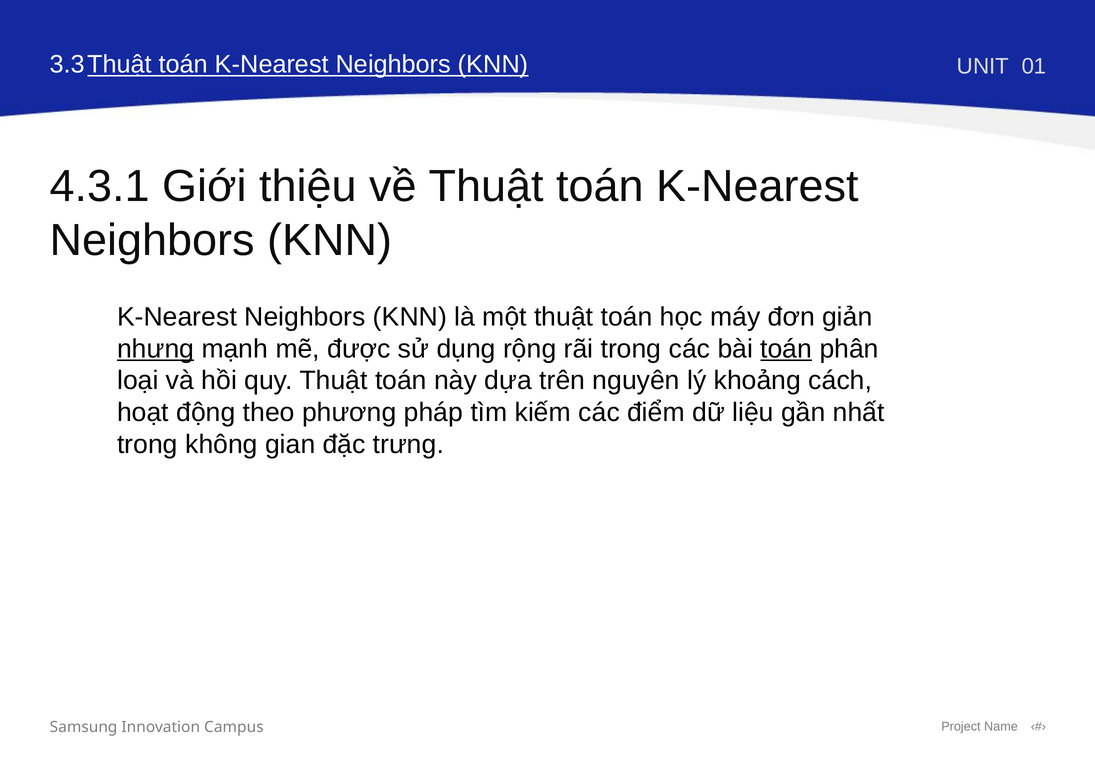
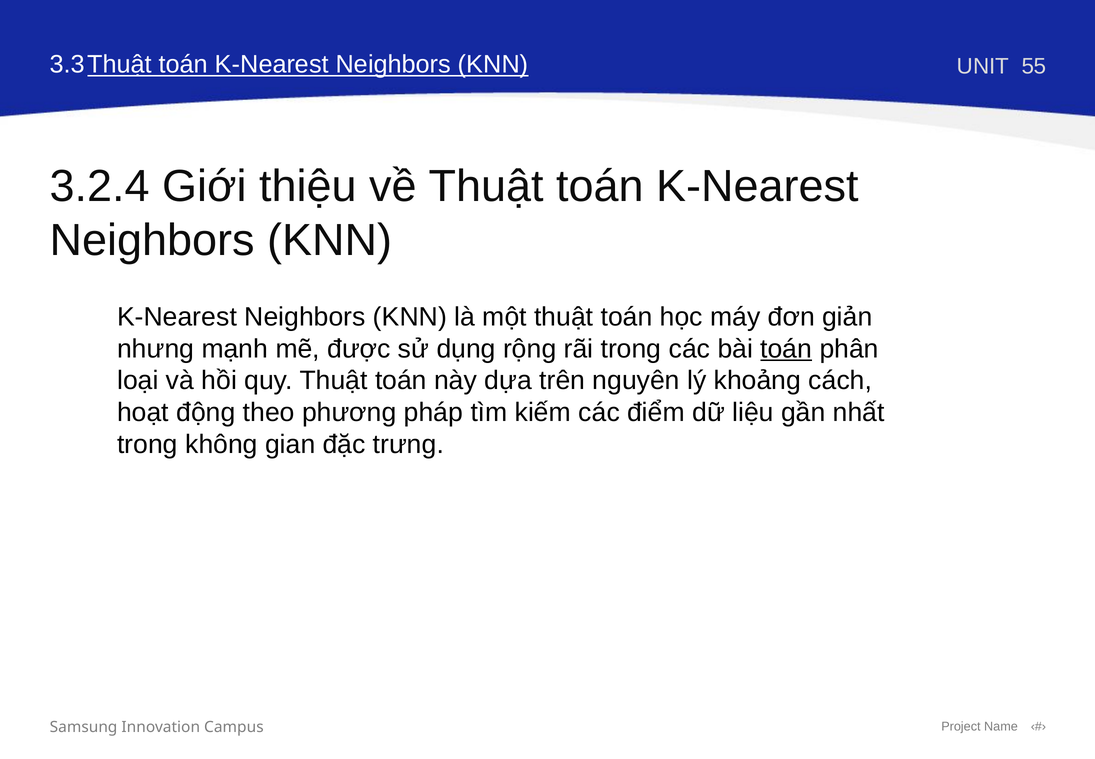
01: 01 -> 55
4.3.1: 4.3.1 -> 3.2.4
nhưng underline: present -> none
